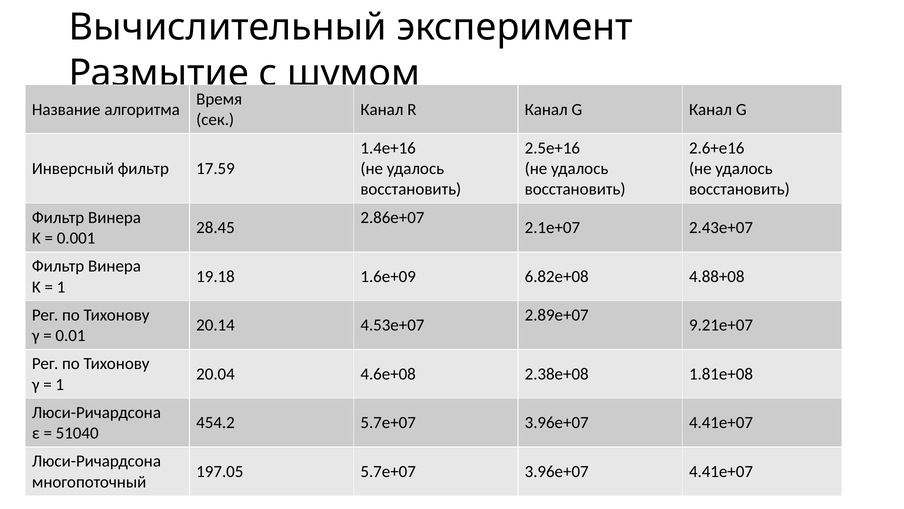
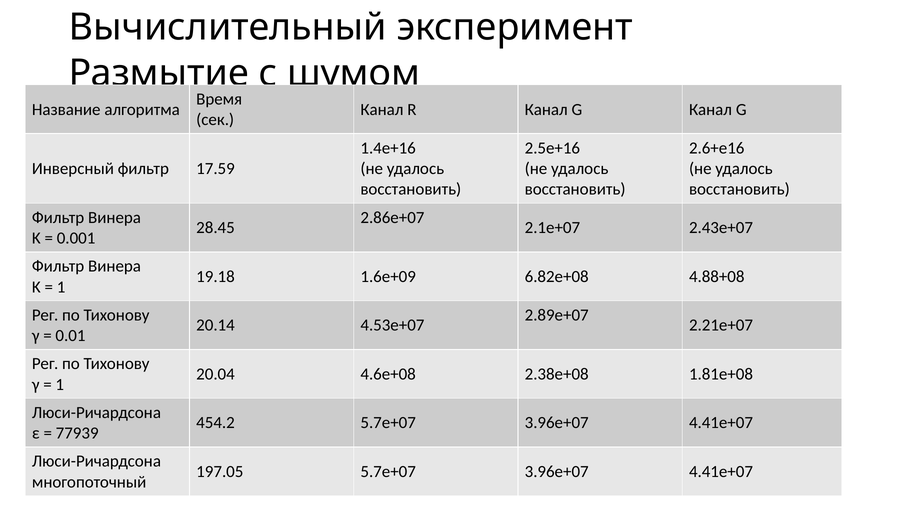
9.21e+07: 9.21e+07 -> 2.21e+07
51040: 51040 -> 77939
